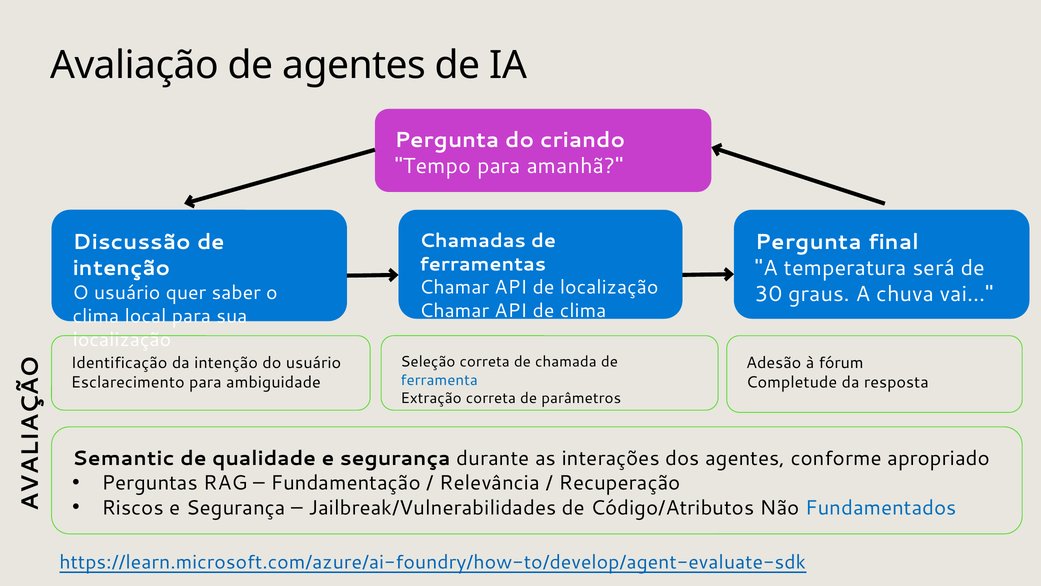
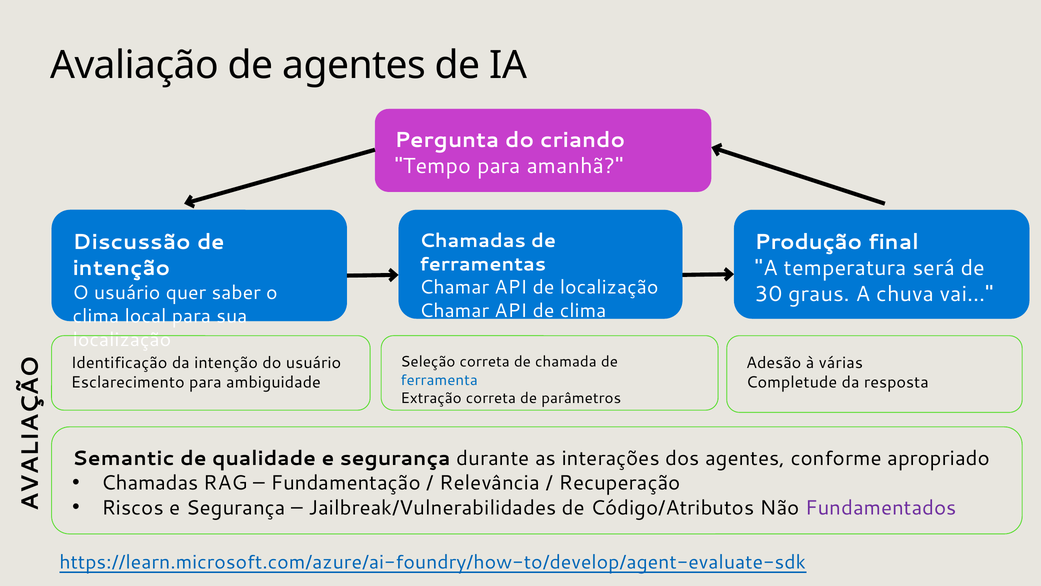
Pergunta at (808, 242): Pergunta -> Produção
fórum: fórum -> várias
Perguntas at (150, 483): Perguntas -> Chamadas
Fundamentados colour: blue -> purple
